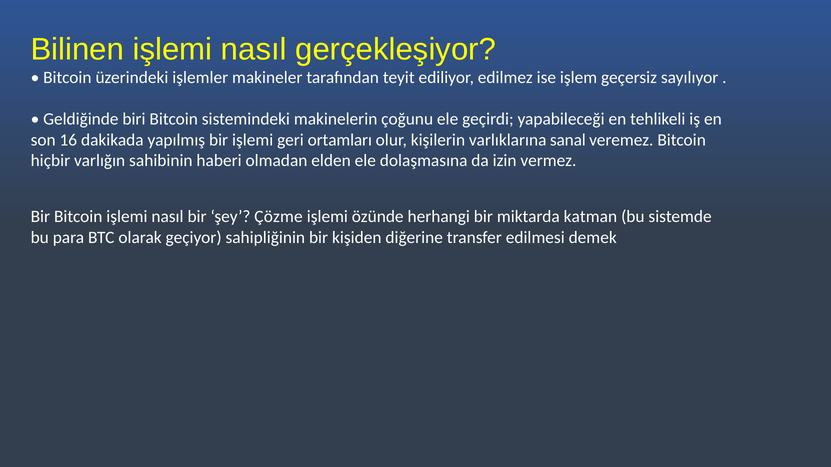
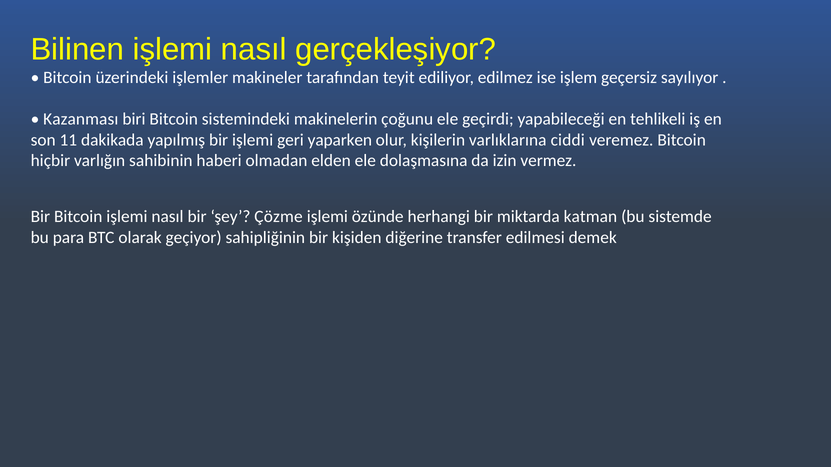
Geldiğinde: Geldiğinde -> Kazanması
16: 16 -> 11
ortamları: ortamları -> yaparken
sanal: sanal -> ciddi
